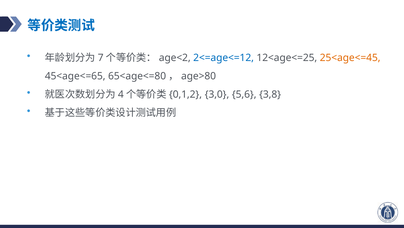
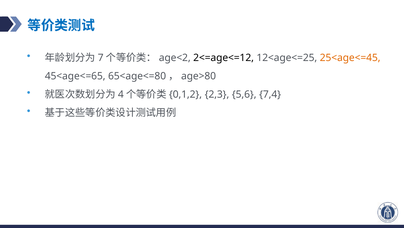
2<=age<=12 colour: blue -> black
3,0: 3,0 -> 2,3
3,8: 3,8 -> 7,4
